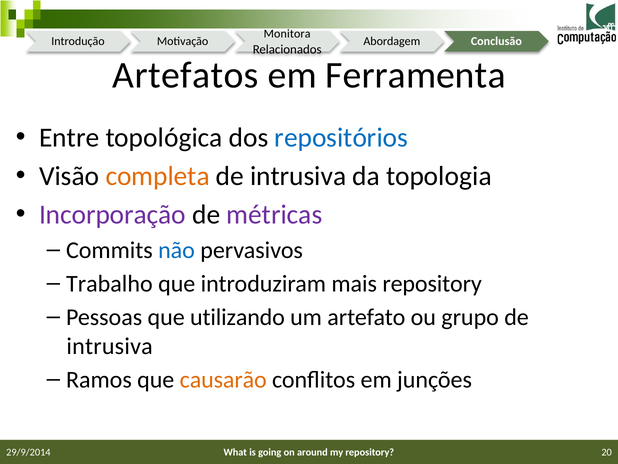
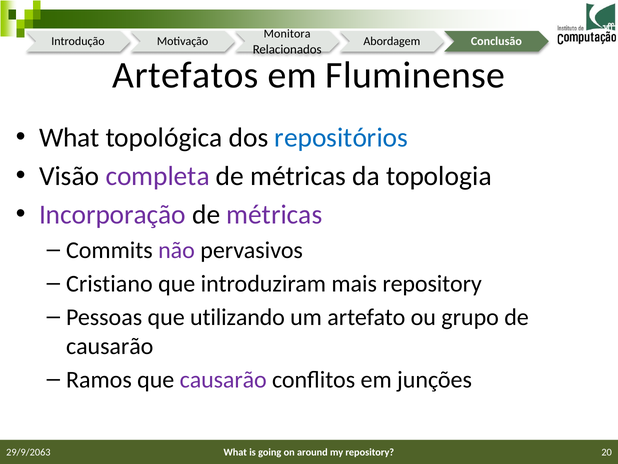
Ferramenta: Ferramenta -> Fluminense
Entre at (69, 137): Entre -> What
completa colour: orange -> purple
intrusiva at (298, 176): intrusiva -> métricas
não colour: blue -> purple
Trabalho: Trabalho -> Cristiano
intrusiva at (110, 346): intrusiva -> causarão
causarão at (223, 379) colour: orange -> purple
29/9/2014: 29/9/2014 -> 29/9/2063
